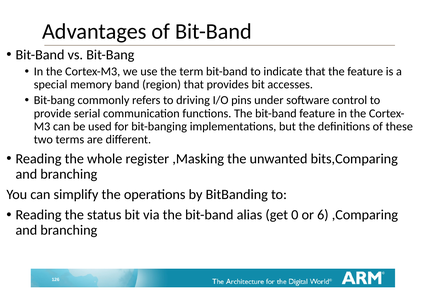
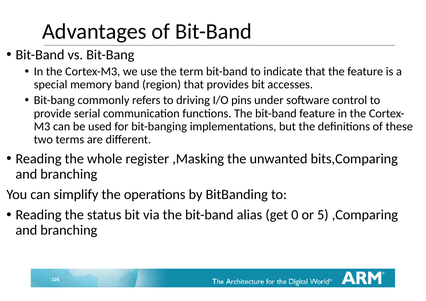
6: 6 -> 5
